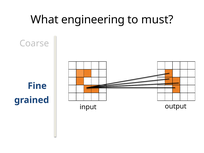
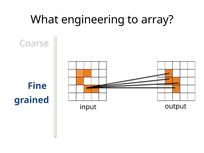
must: must -> array
